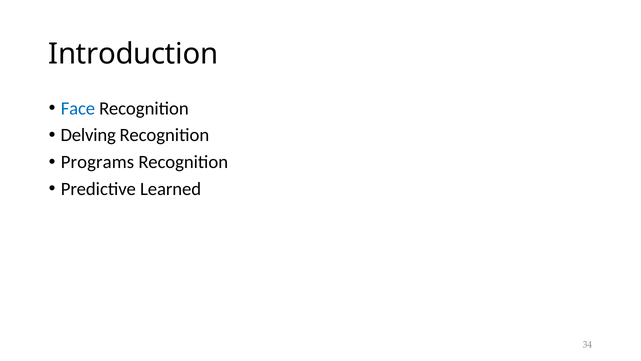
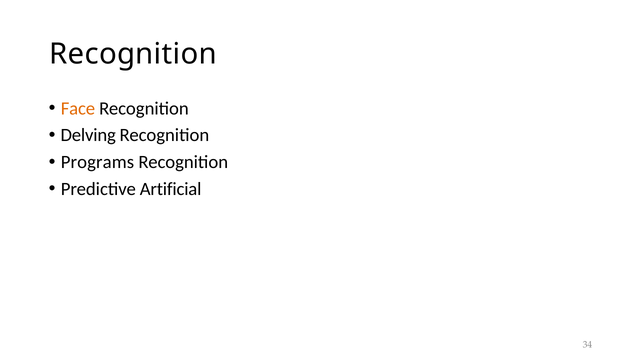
Introduction at (133, 54): Introduction -> Recognition
Face colour: blue -> orange
Learned: Learned -> Artificial
